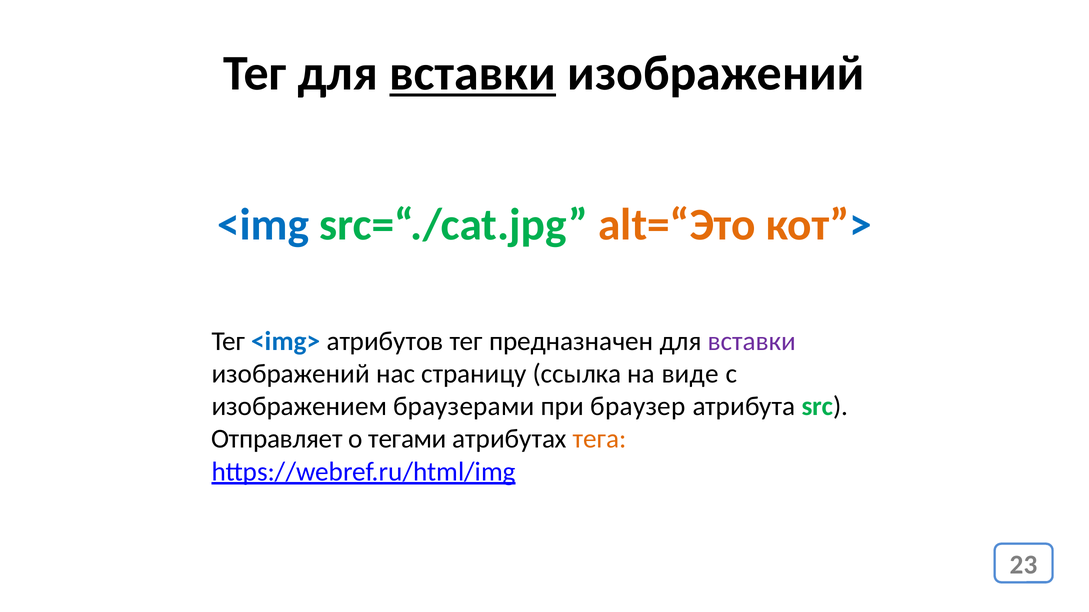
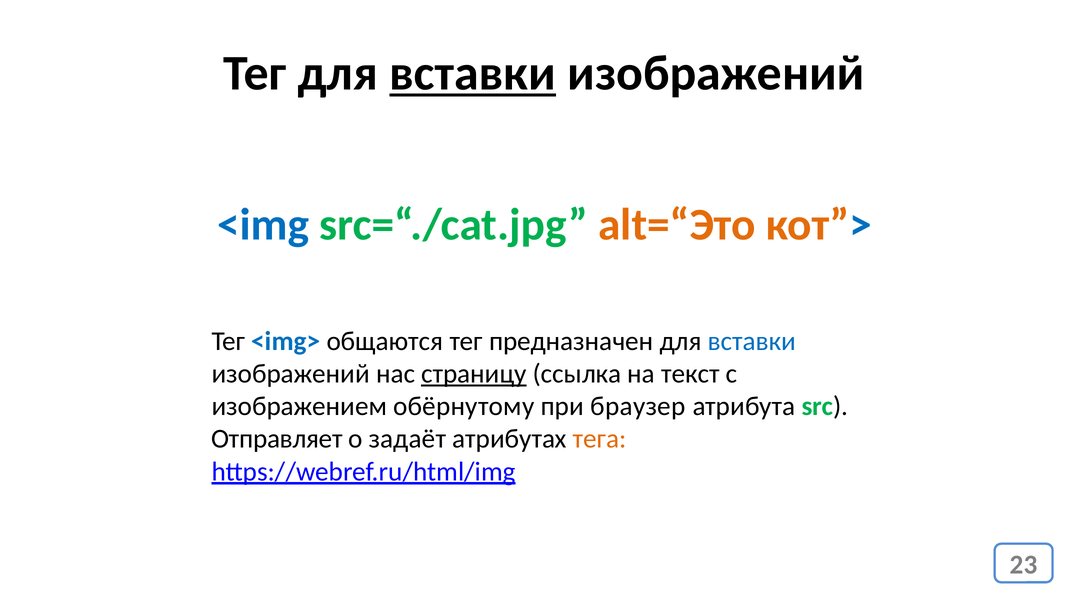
атрибутов: атрибутов -> общаются
вставки at (752, 341) colour: purple -> blue
страницу underline: none -> present
виде: виде -> текст
браузерами: браузерами -> обёрнутому
тегами: тегами -> задаёт
